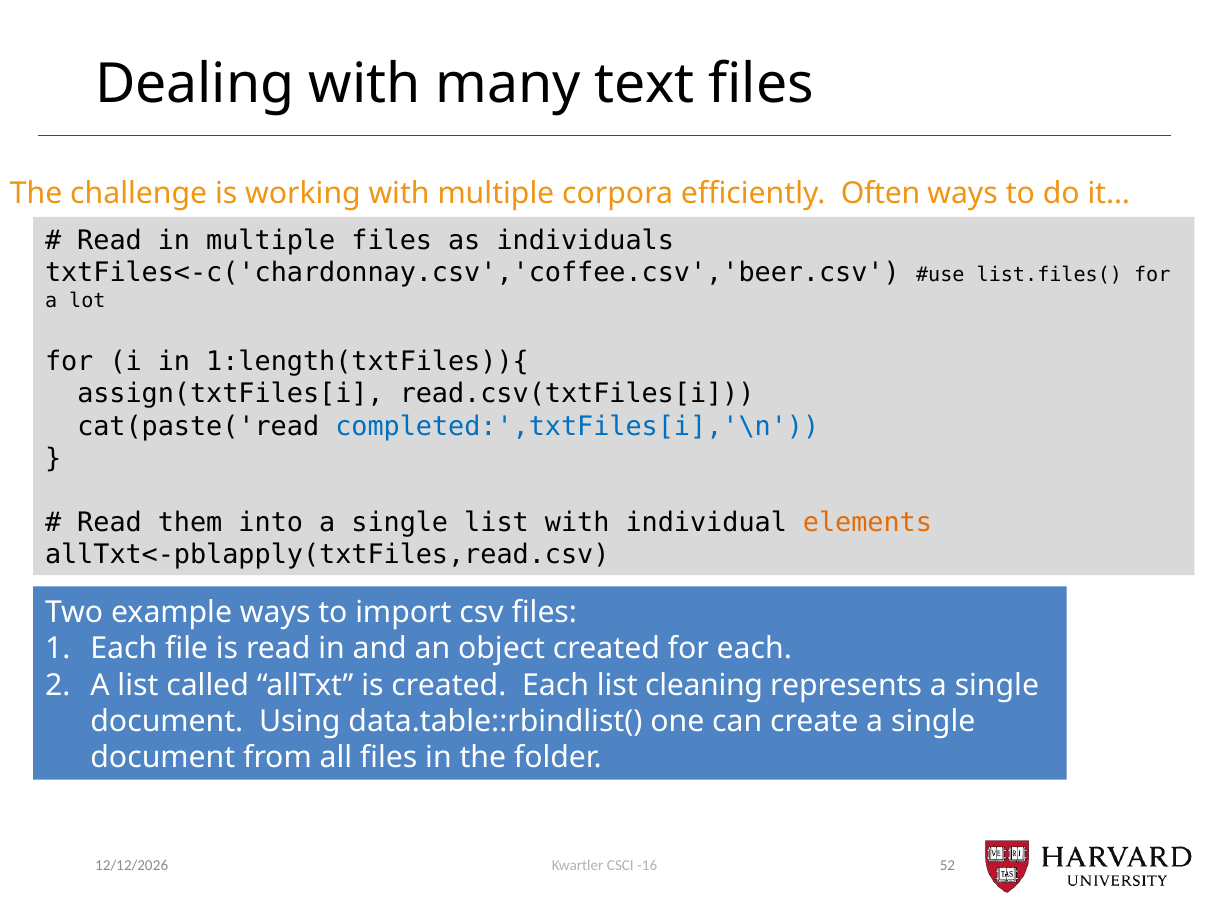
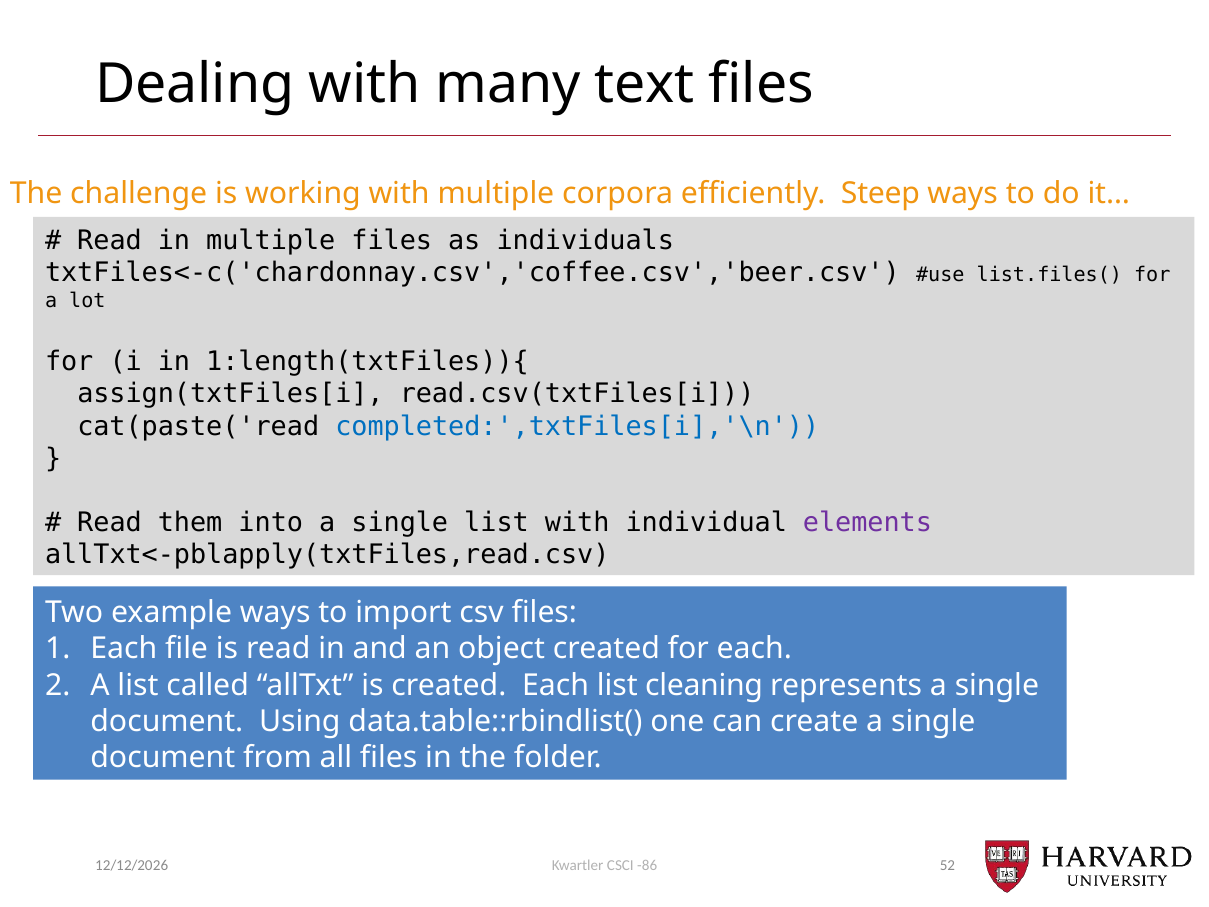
Often: Often -> Steep
elements colour: orange -> purple
-16: -16 -> -86
